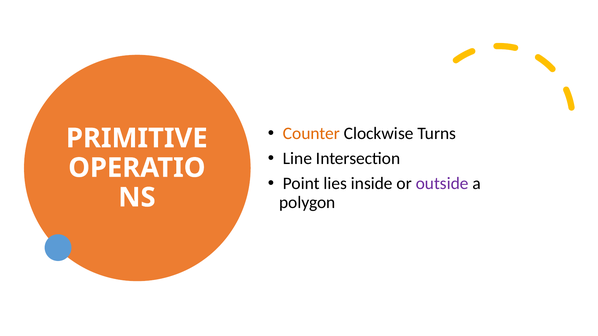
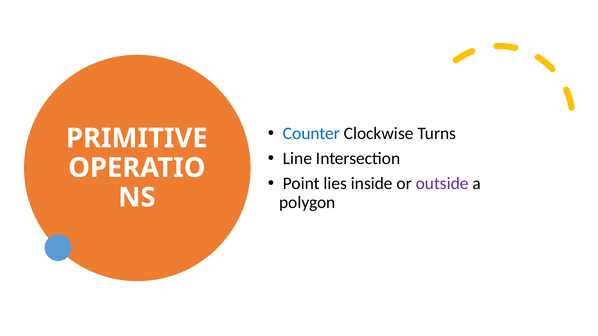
Counter colour: orange -> blue
